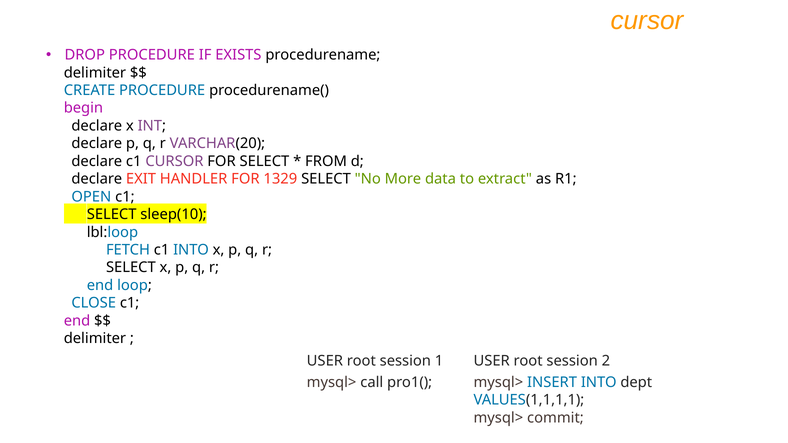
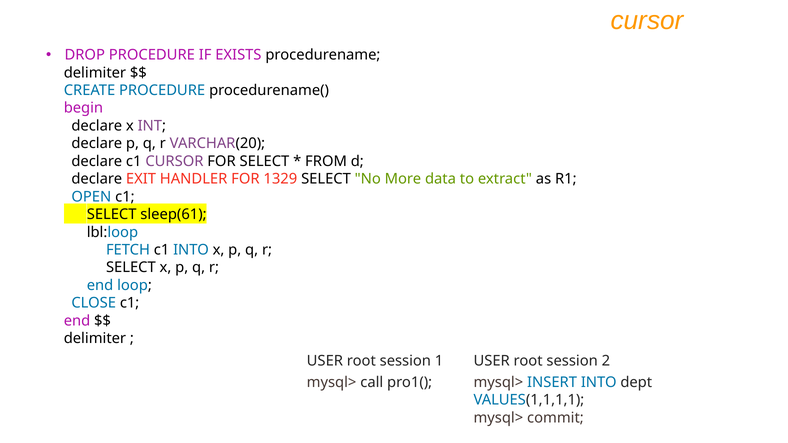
sleep(10: sleep(10 -> sleep(61
